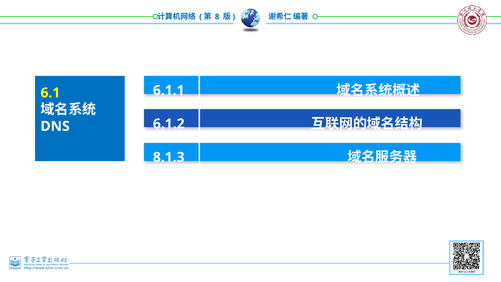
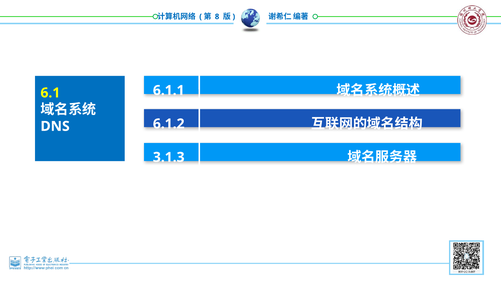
8.1.3: 8.1.3 -> 3.1.3
